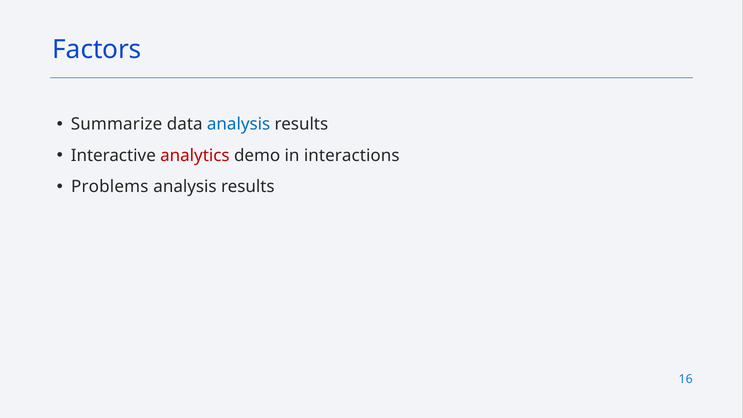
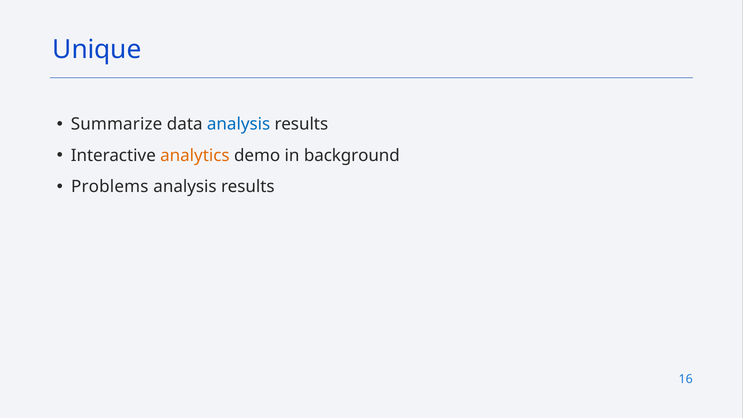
Factors: Factors -> Unique
analytics colour: red -> orange
interactions: interactions -> background
